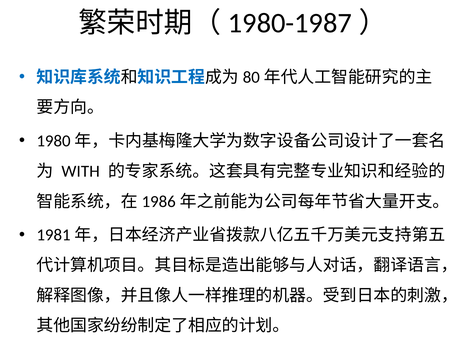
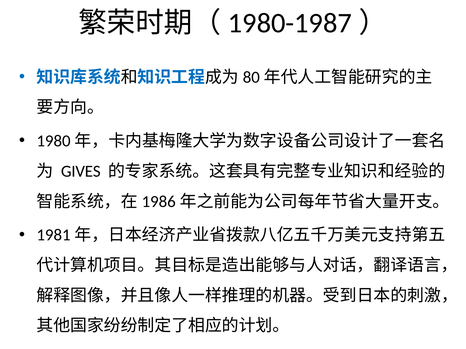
WITH: WITH -> GIVES
